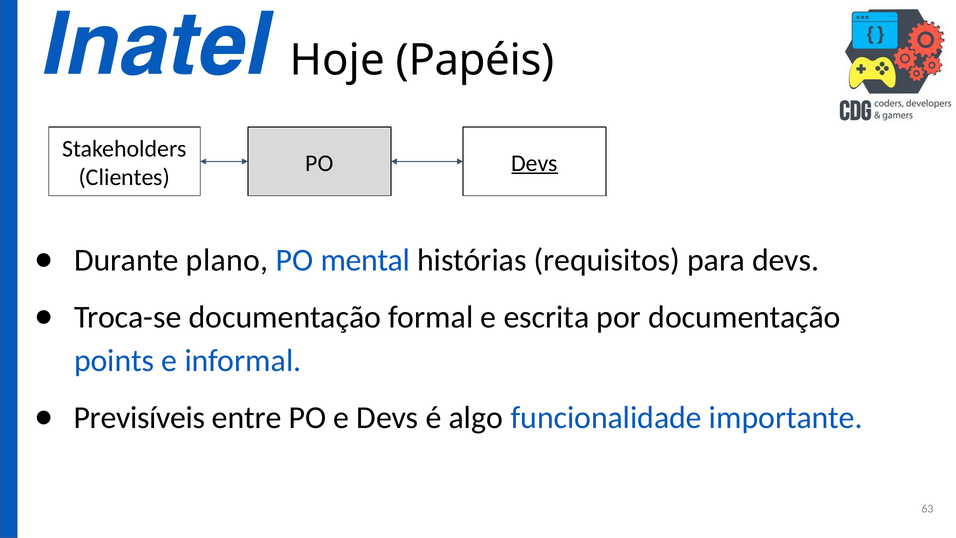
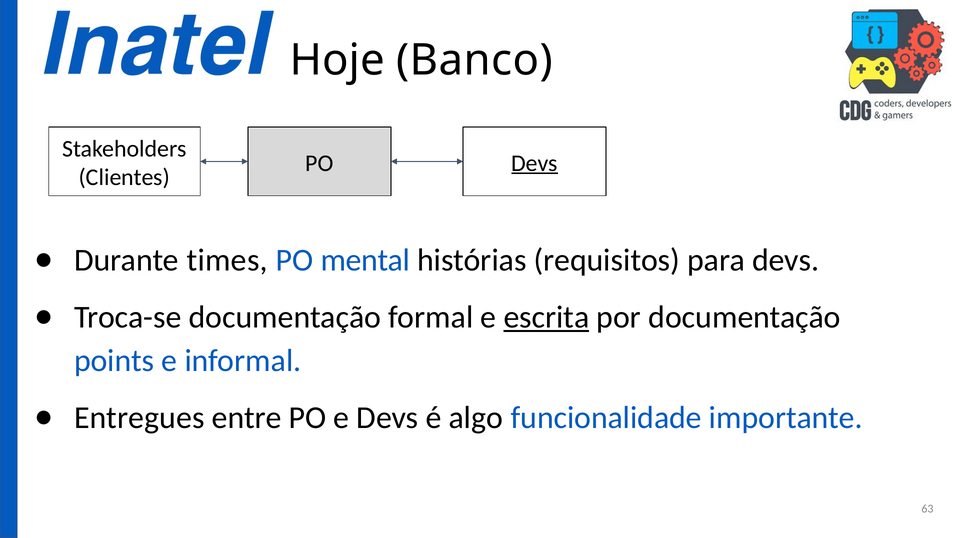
Papéis: Papéis -> Banco
plano: plano -> times
escrita underline: none -> present
Previsíveis: Previsíveis -> Entregues
